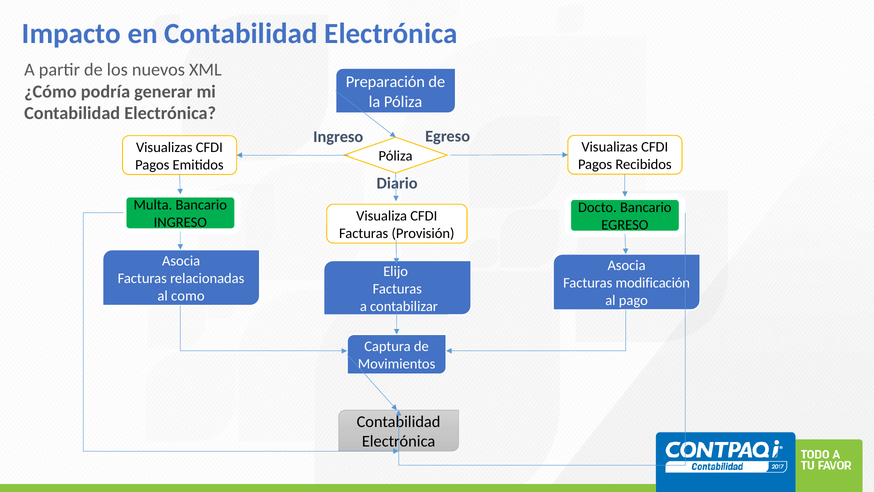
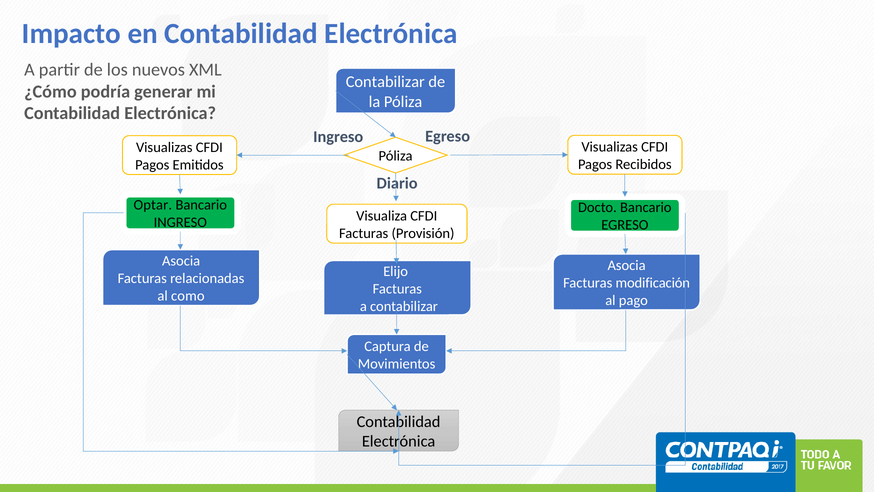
Preparación at (385, 82): Preparación -> Contabilizar
Multa: Multa -> Optar
